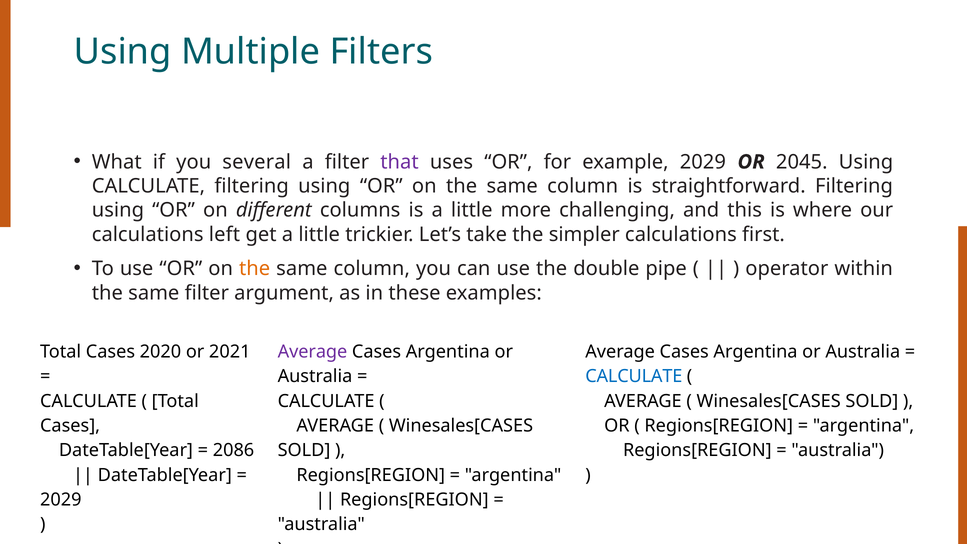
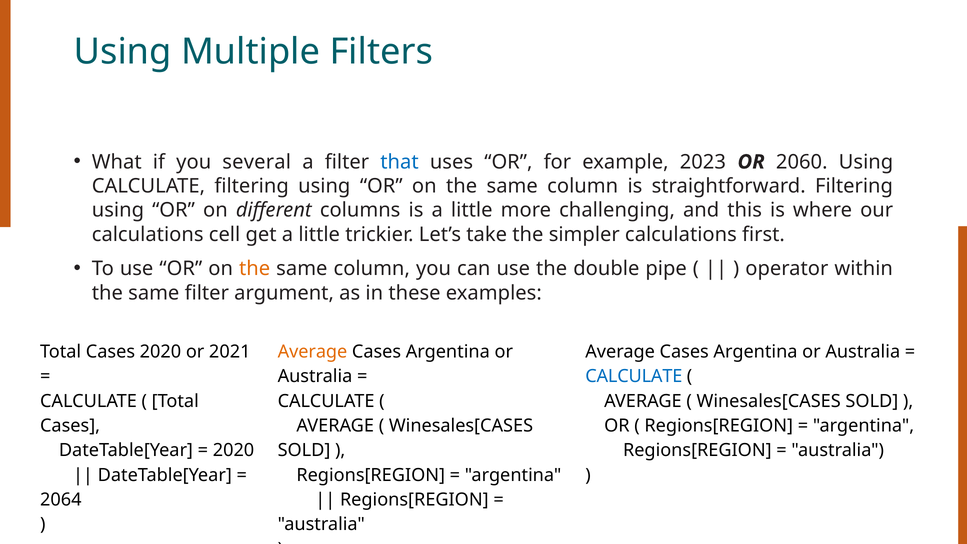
that colour: purple -> blue
example 2029: 2029 -> 2023
2045: 2045 -> 2060
left: left -> cell
Average at (312, 352) colour: purple -> orange
2086 at (234, 450): 2086 -> 2020
2029 at (61, 500): 2029 -> 2064
